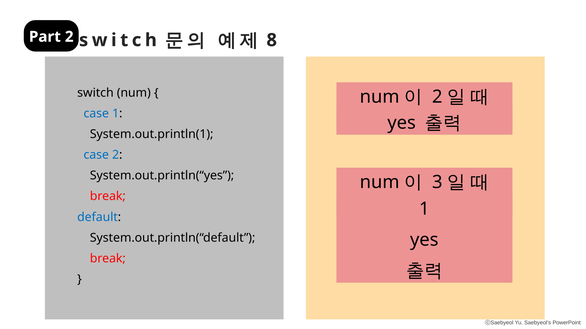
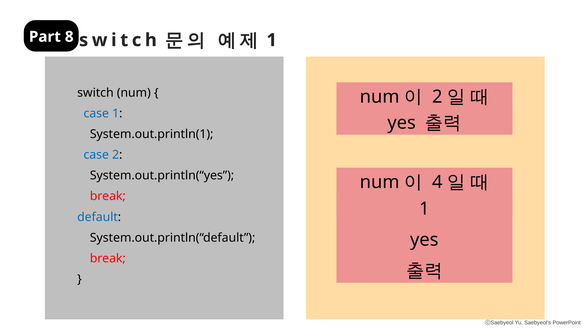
Part 2: 2 -> 8
8 at (272, 40): 8 -> 1
3: 3 -> 4
